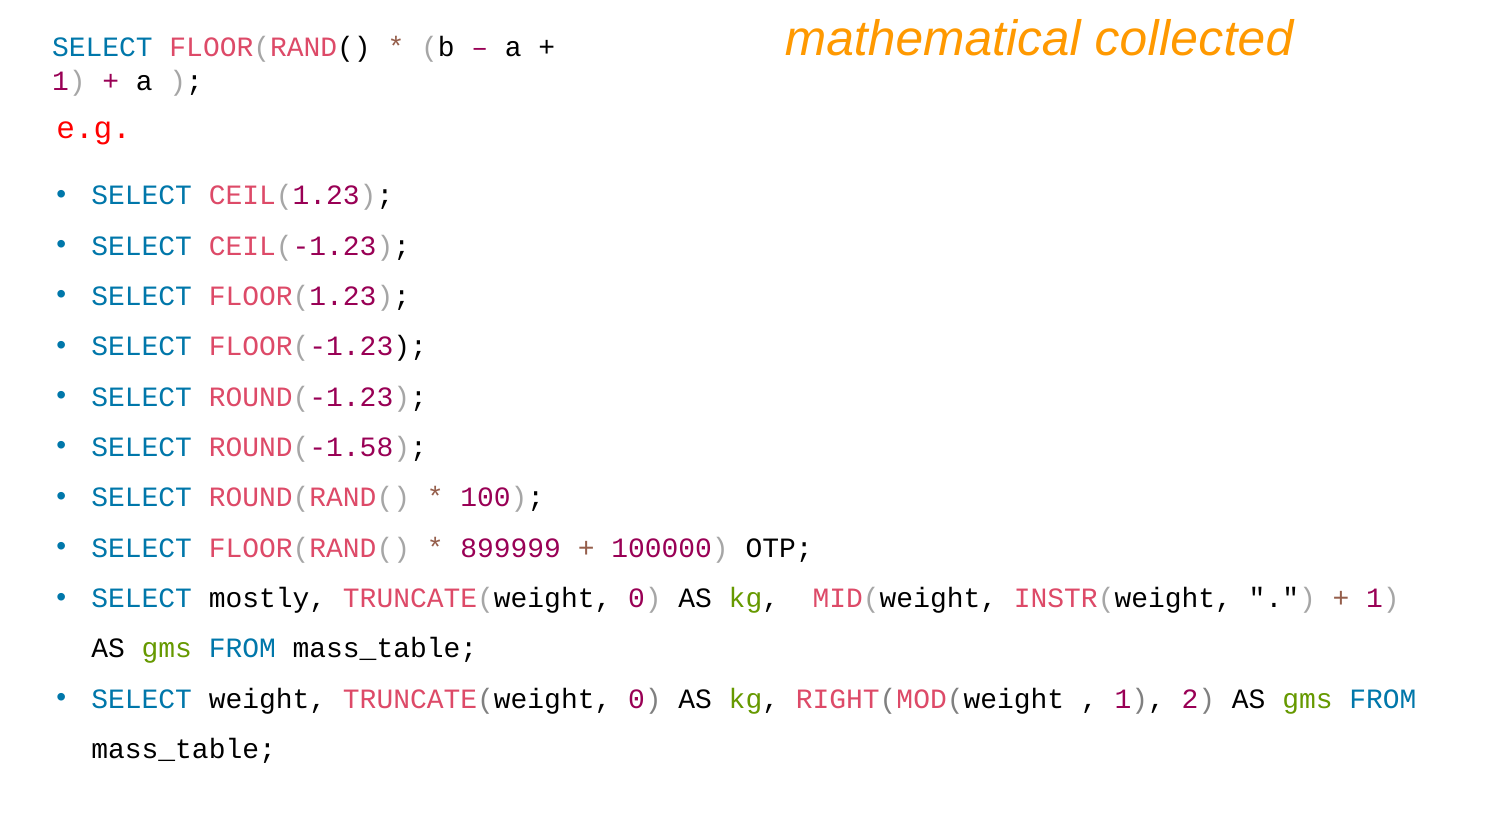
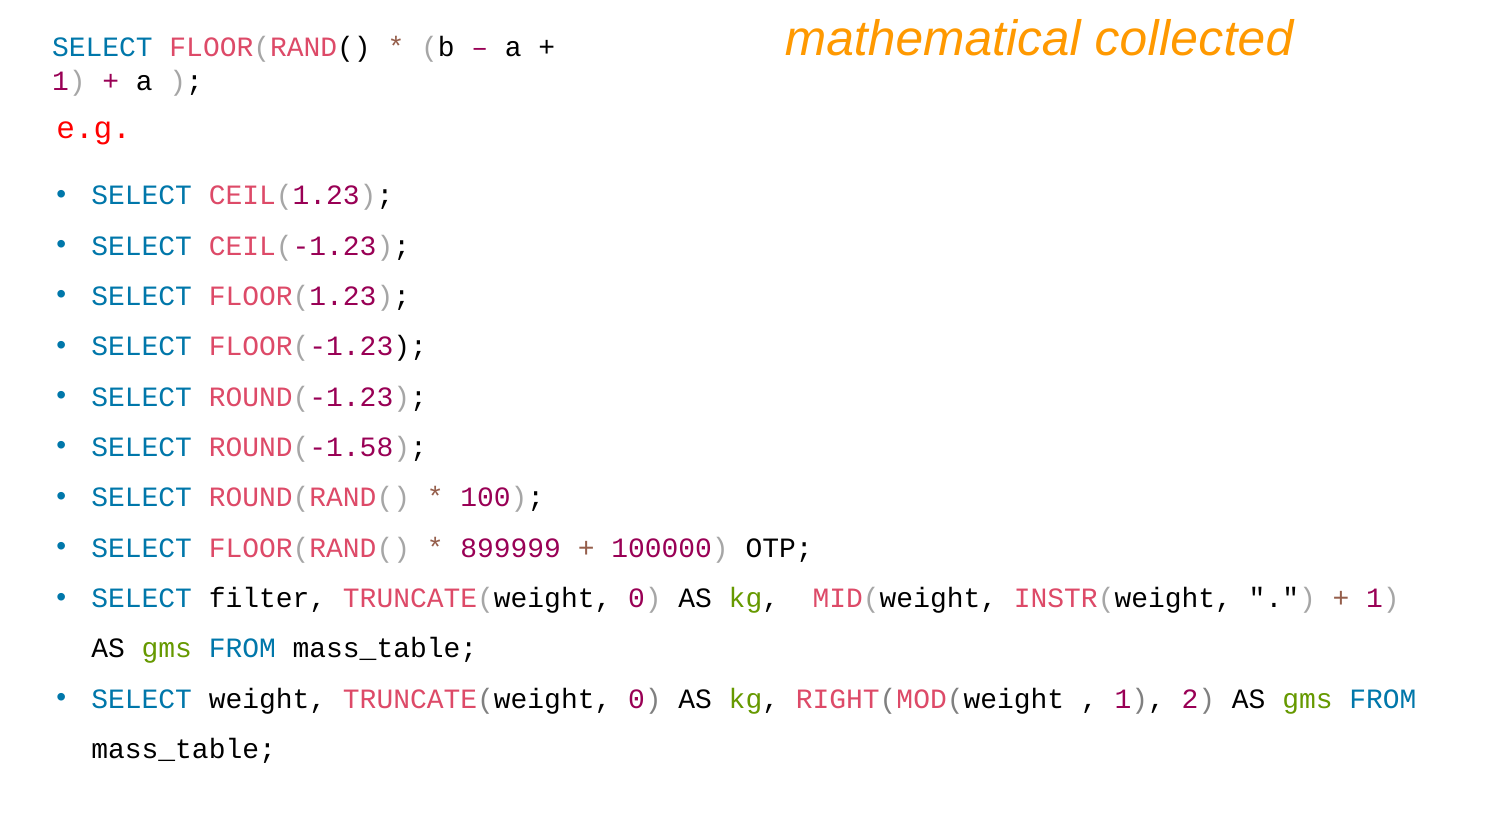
mostly: mostly -> filter
